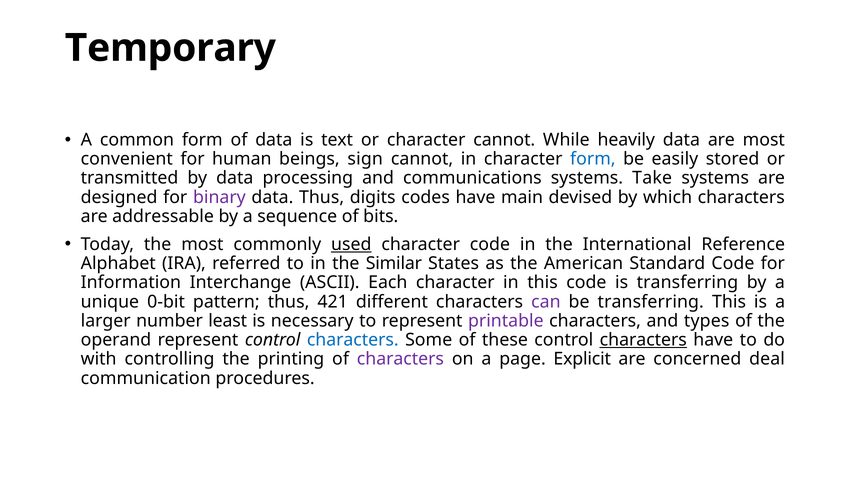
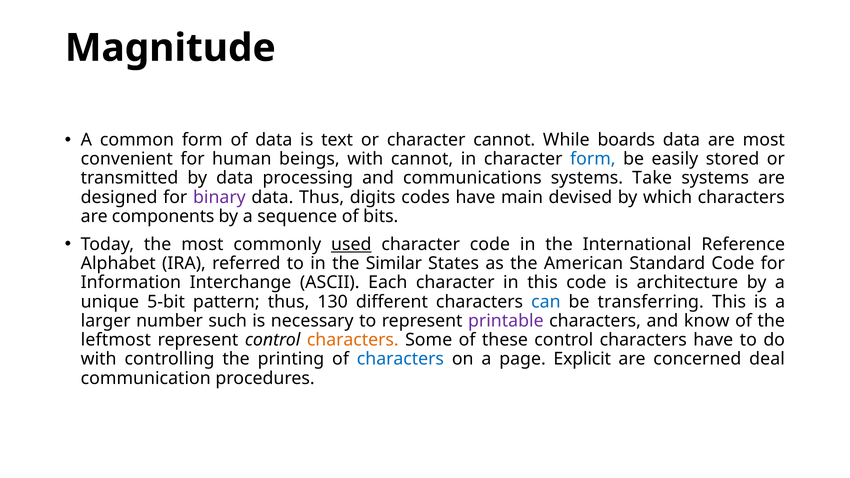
Temporary: Temporary -> Magnitude
heavily: heavily -> boards
beings sign: sign -> with
addressable: addressable -> components
is transferring: transferring -> architecture
0-bit: 0-bit -> 5-bit
421: 421 -> 130
can colour: purple -> blue
least: least -> such
types: types -> know
operand: operand -> leftmost
characters at (353, 340) colour: blue -> orange
characters at (643, 340) underline: present -> none
characters at (400, 359) colour: purple -> blue
